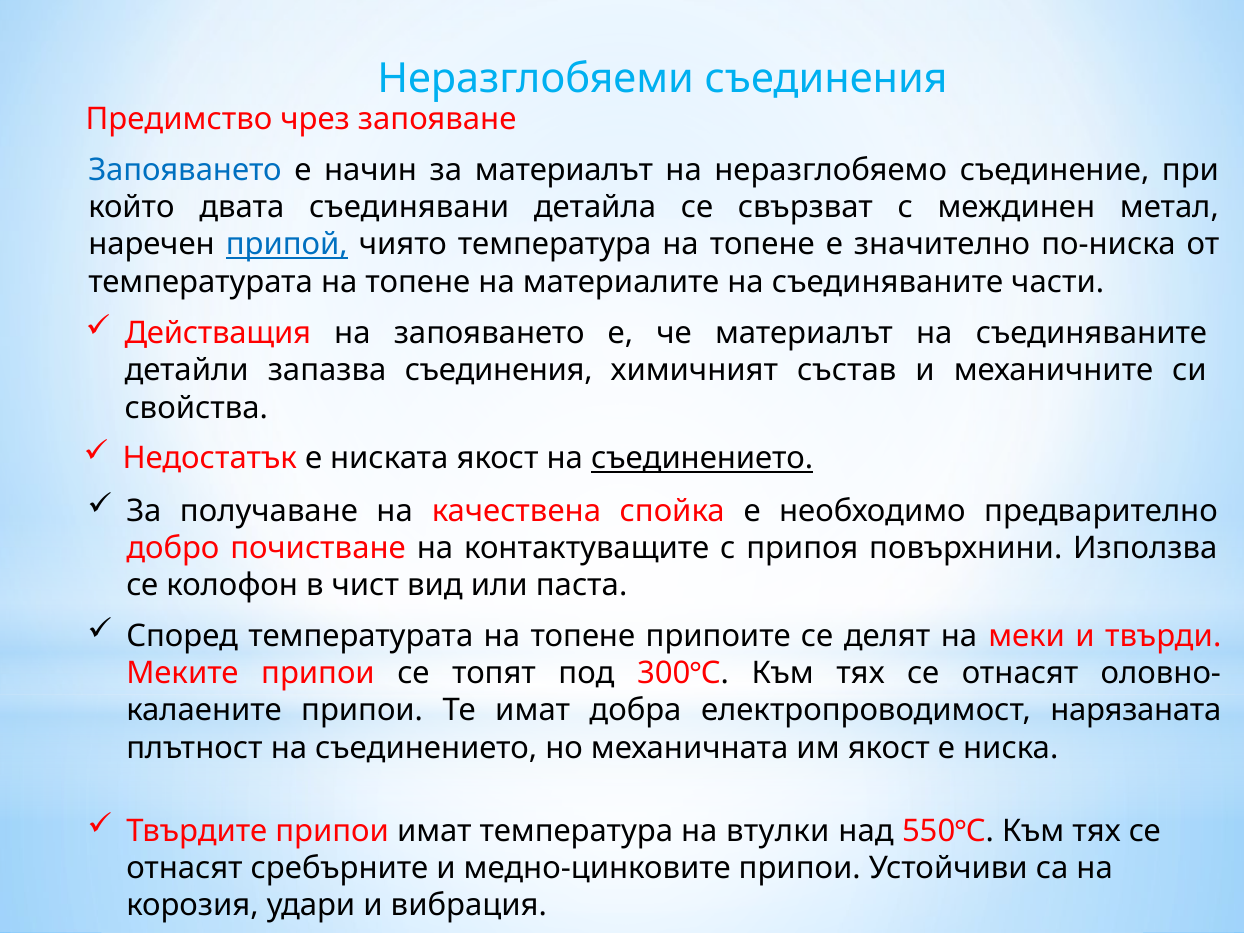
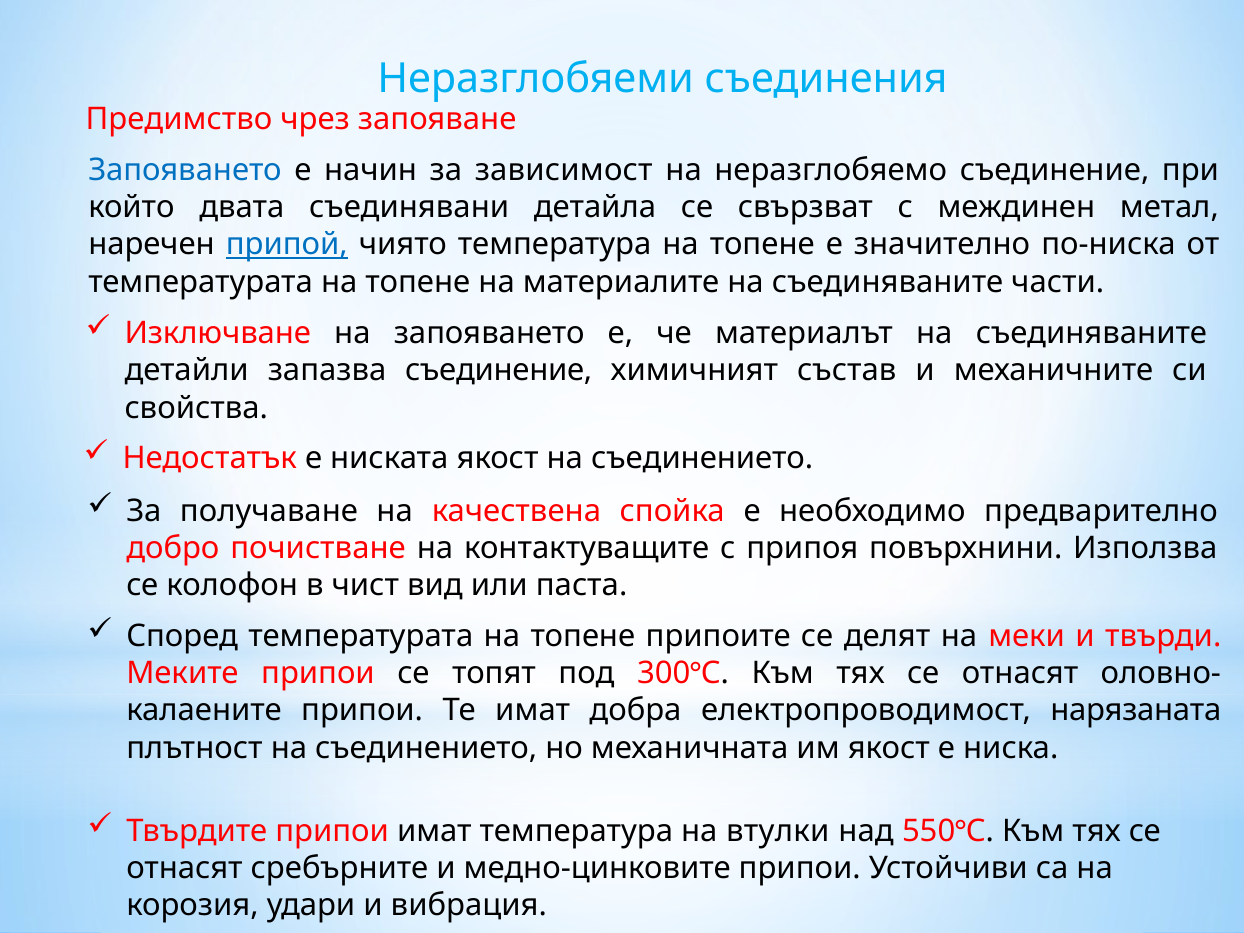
за материалът: материалът -> зависимост
Действащия: Действащия -> Изключване
запазва съединения: съединения -> съединение
съединението at (702, 458) underline: present -> none
